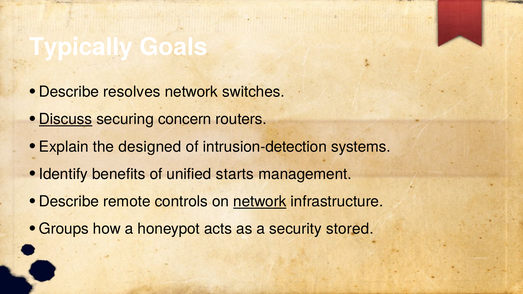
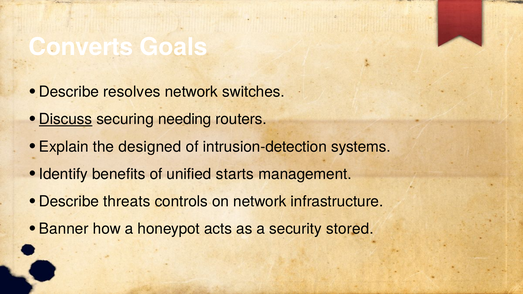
Typically: Typically -> Converts
concern: concern -> needing
remote: remote -> threats
network at (260, 202) underline: present -> none
Groups: Groups -> Banner
